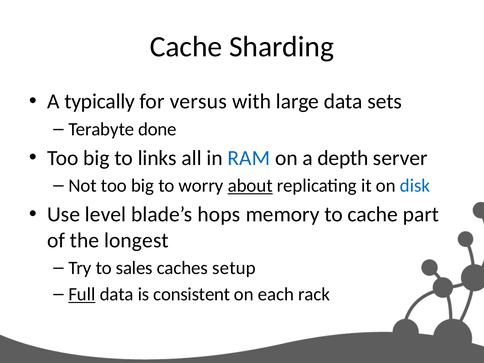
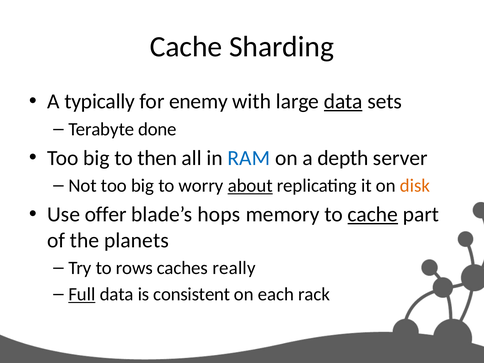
versus: versus -> enemy
data at (343, 102) underline: none -> present
links: links -> then
disk colour: blue -> orange
level: level -> offer
cache at (373, 214) underline: none -> present
longest: longest -> planets
sales: sales -> rows
setup: setup -> really
